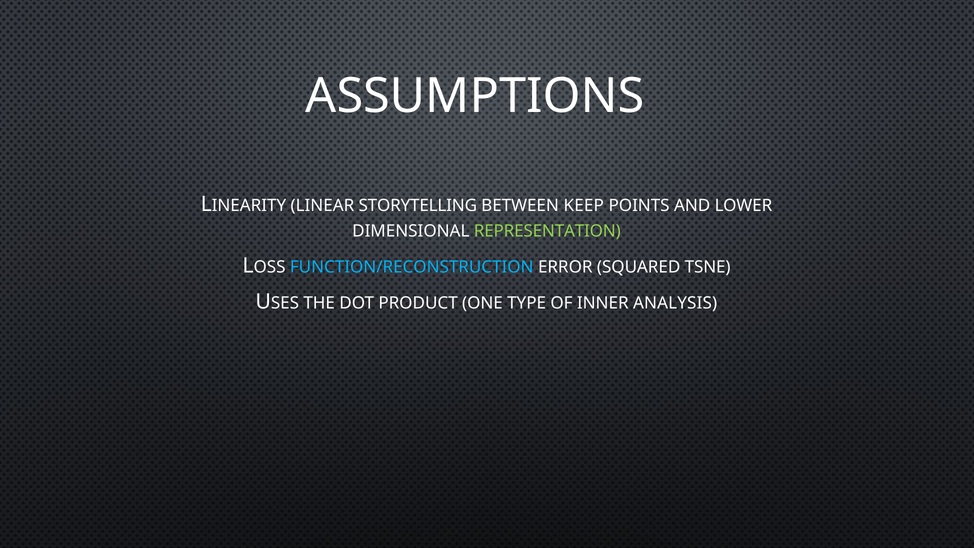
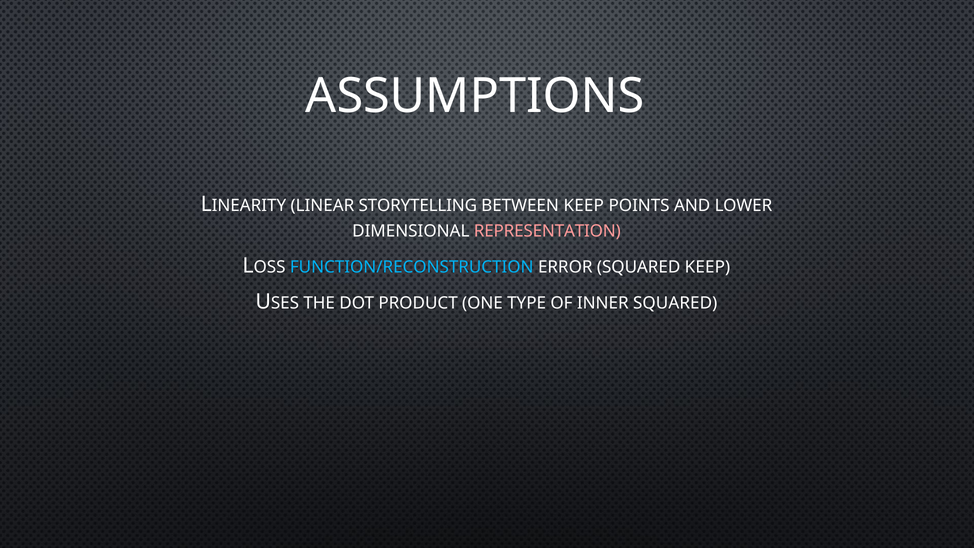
REPRESENTATION colour: light green -> pink
SQUARED TSNE: TSNE -> KEEP
INNER ANALYSIS: ANALYSIS -> SQUARED
